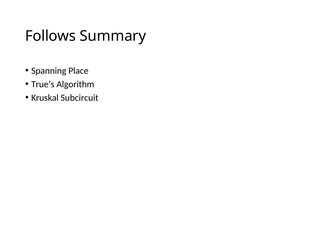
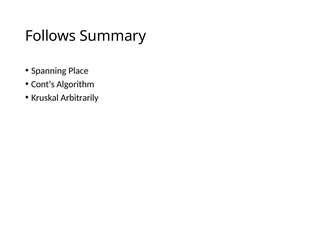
True’s: True’s -> Cont’s
Subcircuit: Subcircuit -> Arbitrarily
